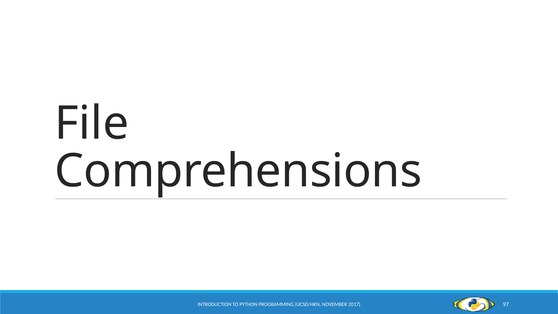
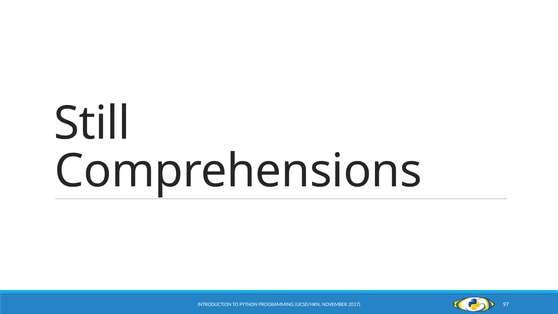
File: File -> Still
